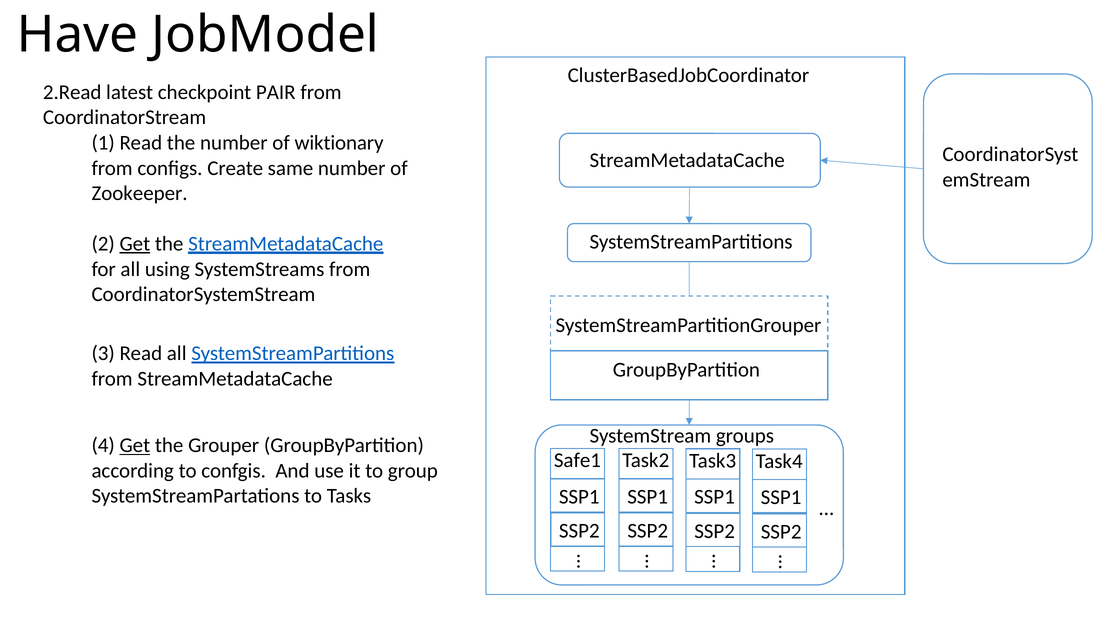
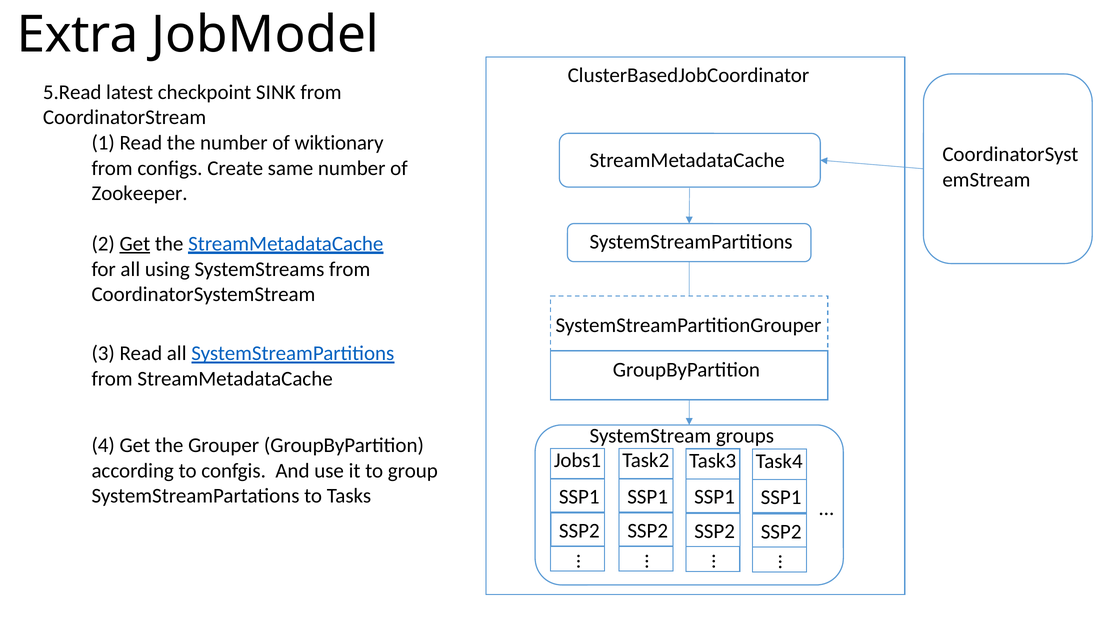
Have: Have -> Extra
2.Read: 2.Read -> 5.Read
PAIR: PAIR -> SINK
Get at (135, 445) underline: present -> none
Safe1: Safe1 -> Jobs1
